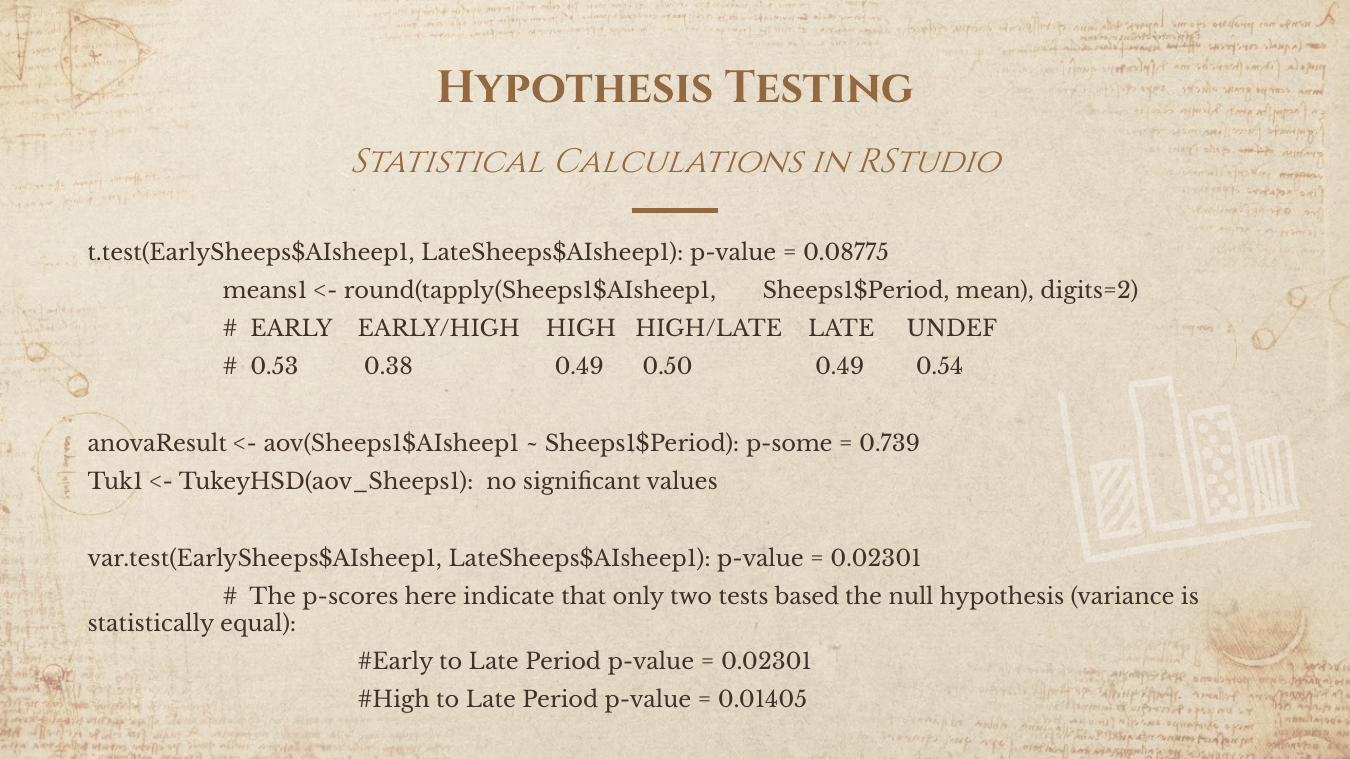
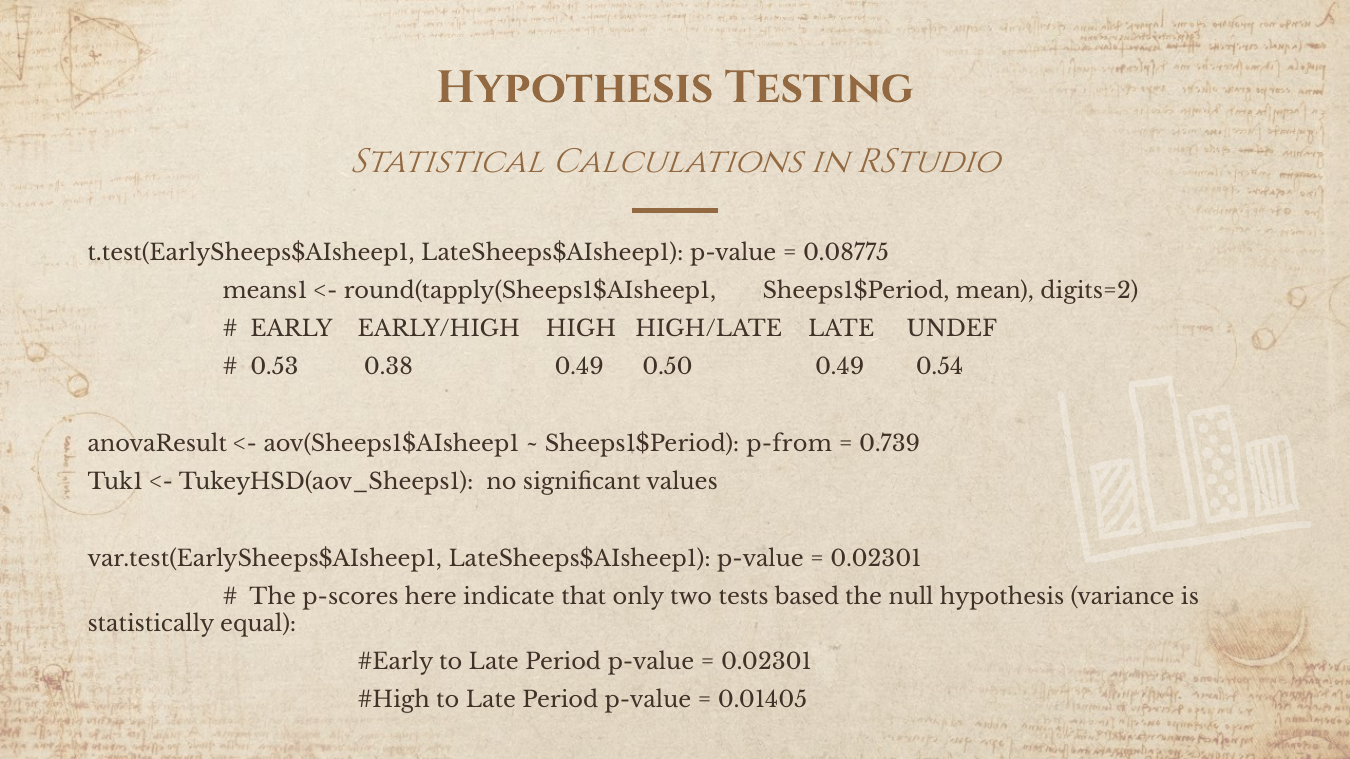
p-some: p-some -> p-from
